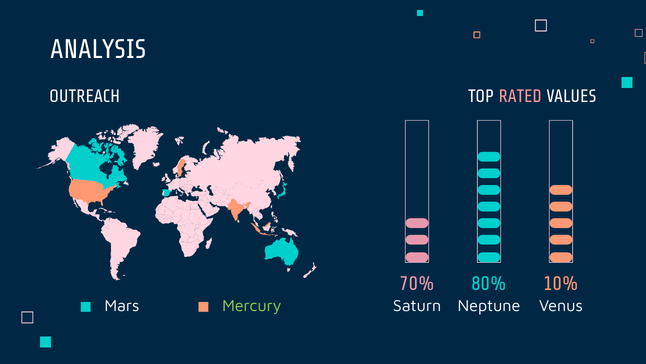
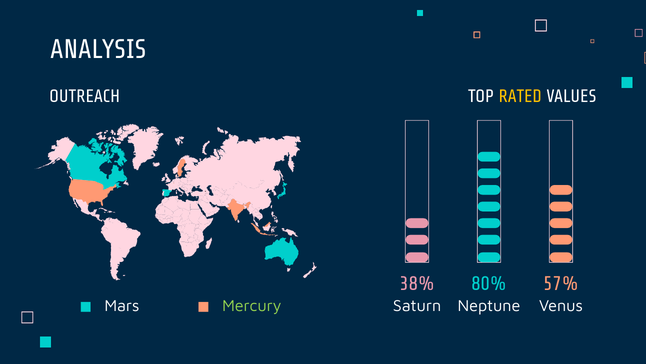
RATED colour: pink -> yellow
70%: 70% -> 38%
10%: 10% -> 57%
